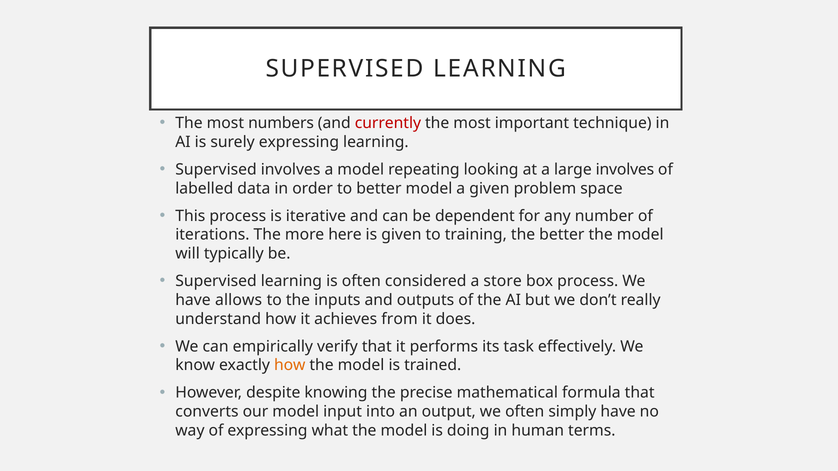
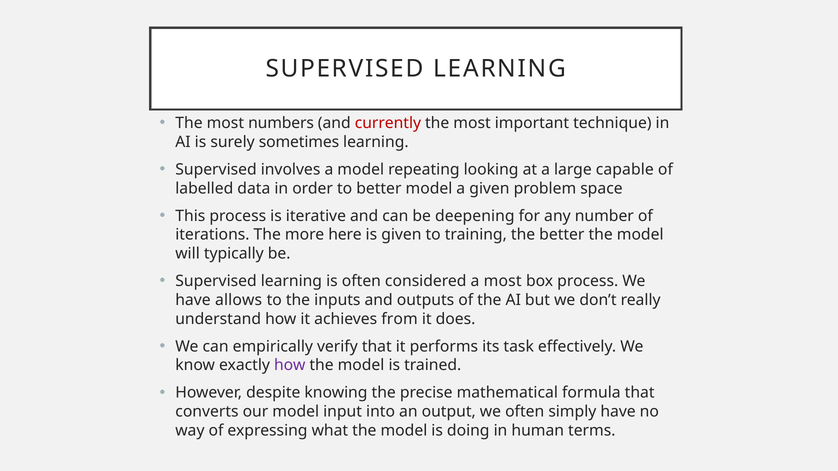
surely expressing: expressing -> sometimes
large involves: involves -> capable
dependent: dependent -> deepening
a store: store -> most
how at (290, 366) colour: orange -> purple
